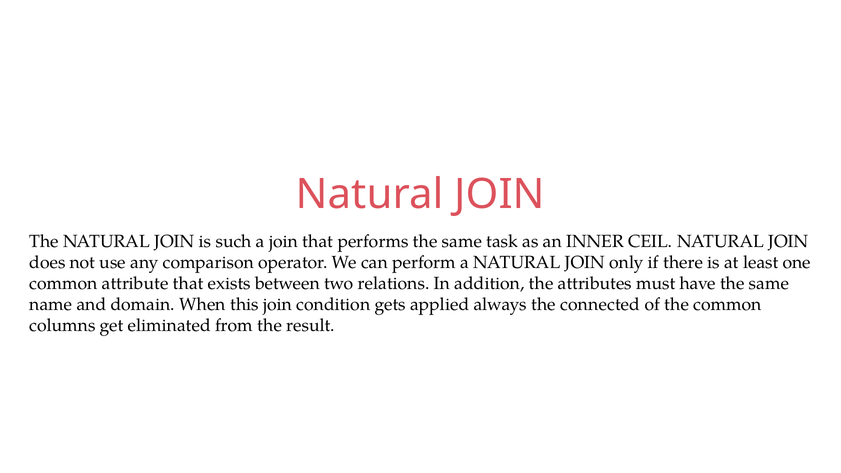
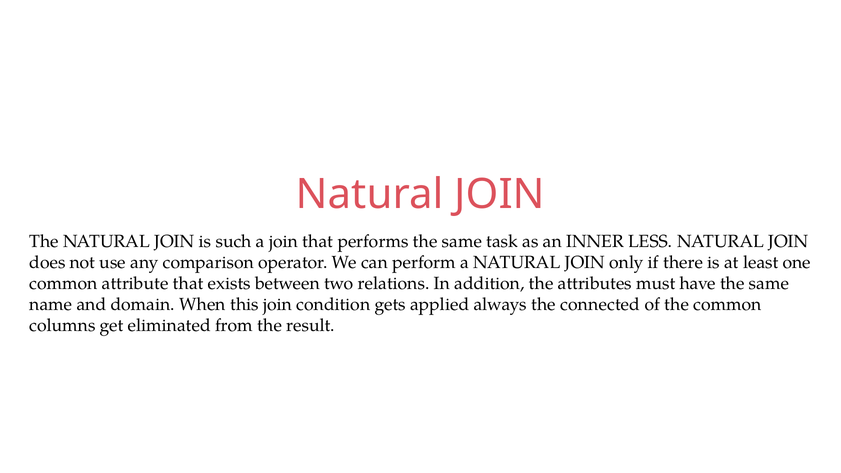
CEIL: CEIL -> LESS
